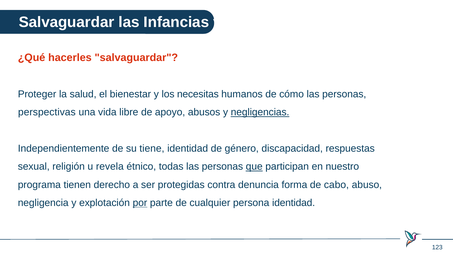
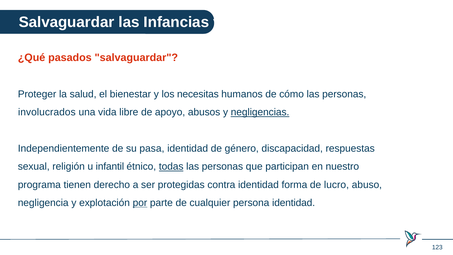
hacerles: hacerles -> pasados
perspectivas: perspectivas -> involucrados
tiene: tiene -> pasa
revela: revela -> infantil
todas underline: none -> present
que underline: present -> none
contra denuncia: denuncia -> identidad
cabo: cabo -> lucro
